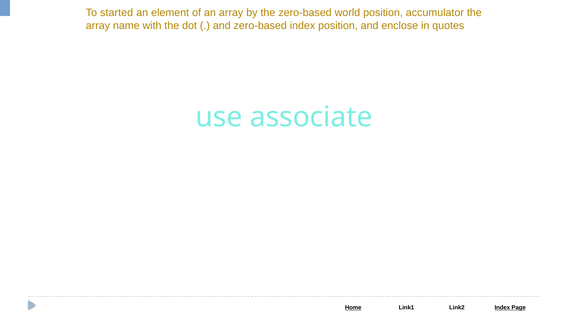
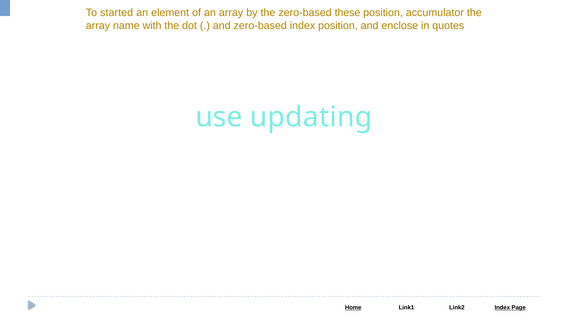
world: world -> these
associate: associate -> updating
